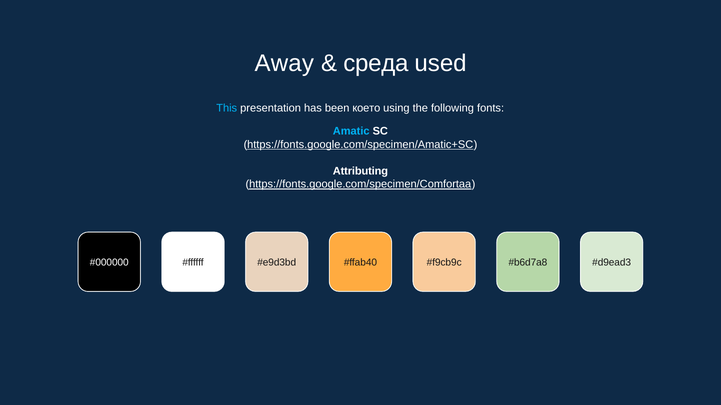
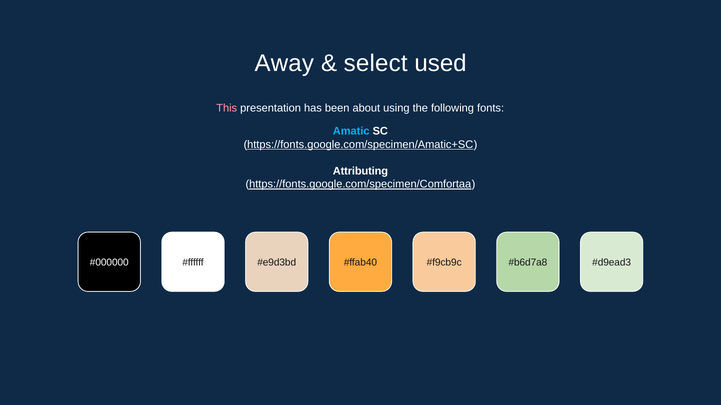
среда: среда -> select
This colour: light blue -> pink
което: което -> about
